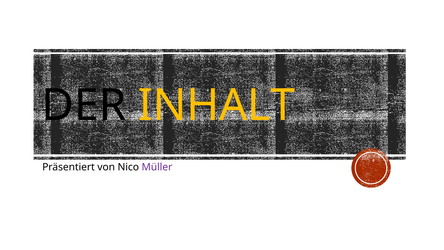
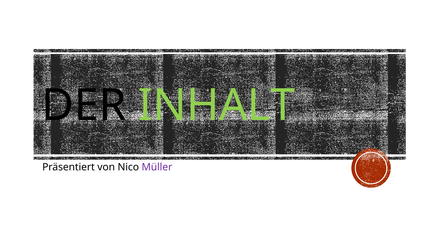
INHALT colour: yellow -> light green
